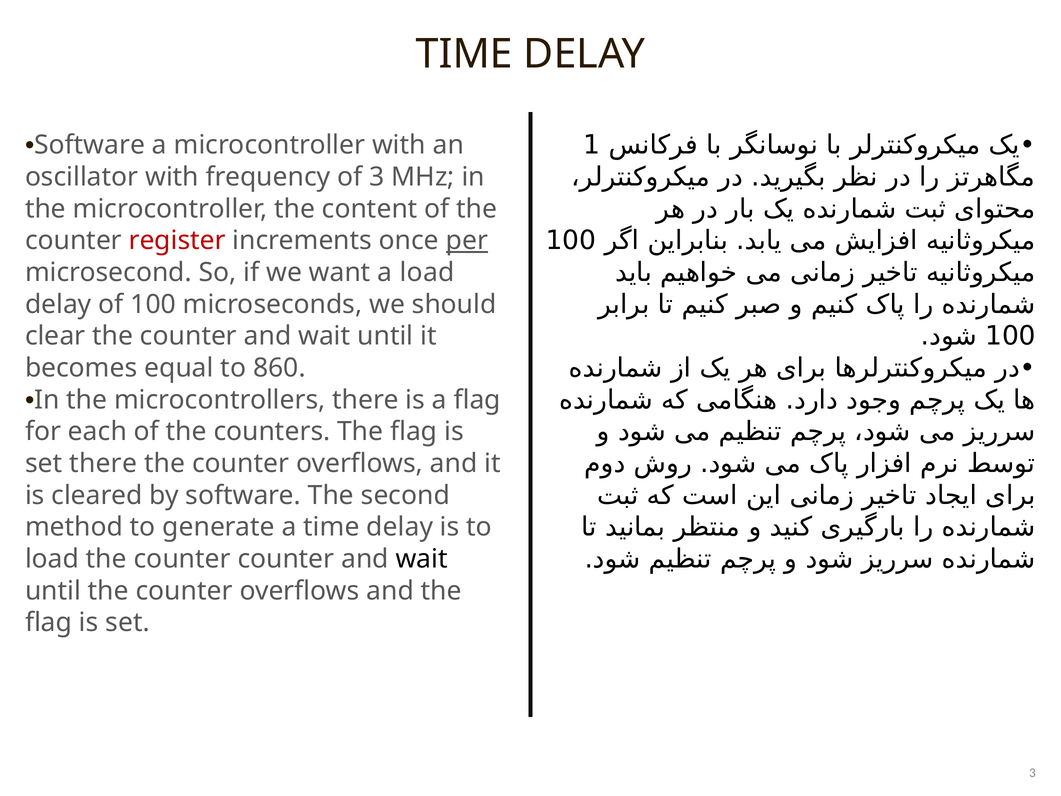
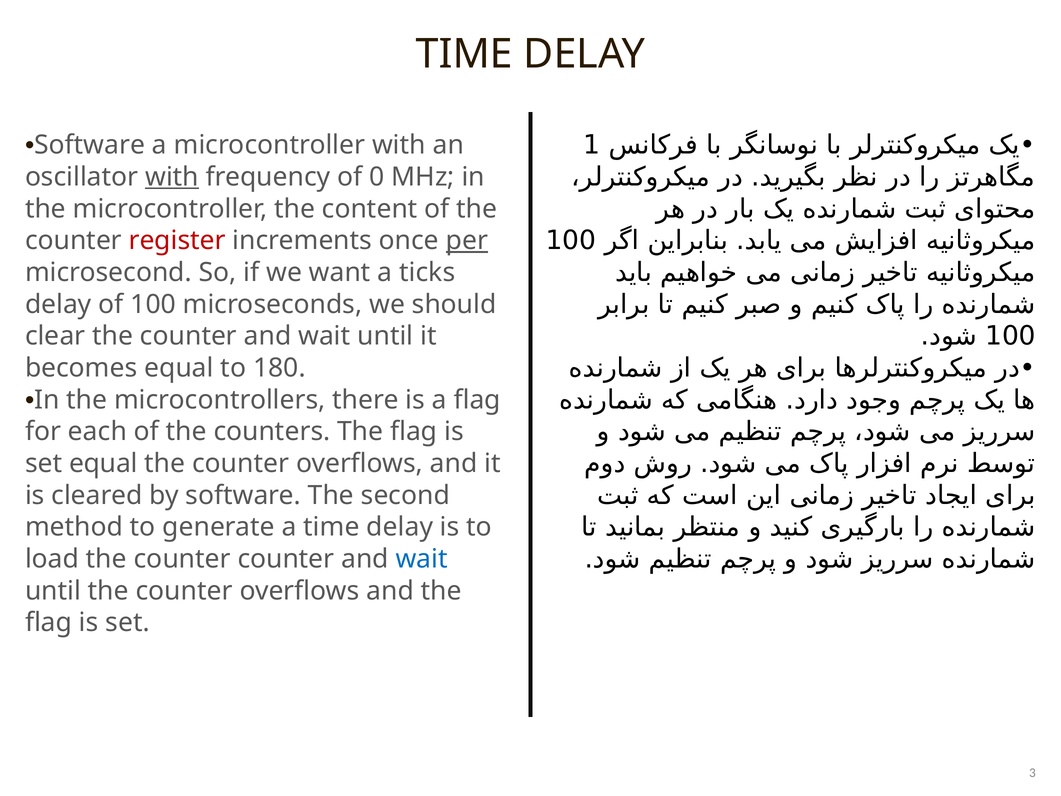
with at (172, 177) underline: none -> present
of 3: 3 -> 0
a load: load -> ticks
860: 860 -> 180
set there: there -> equal
wait at (422, 559) colour: black -> blue
